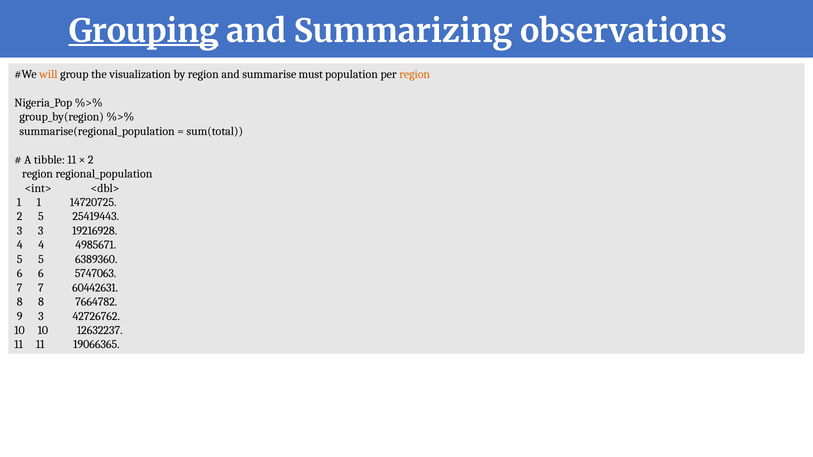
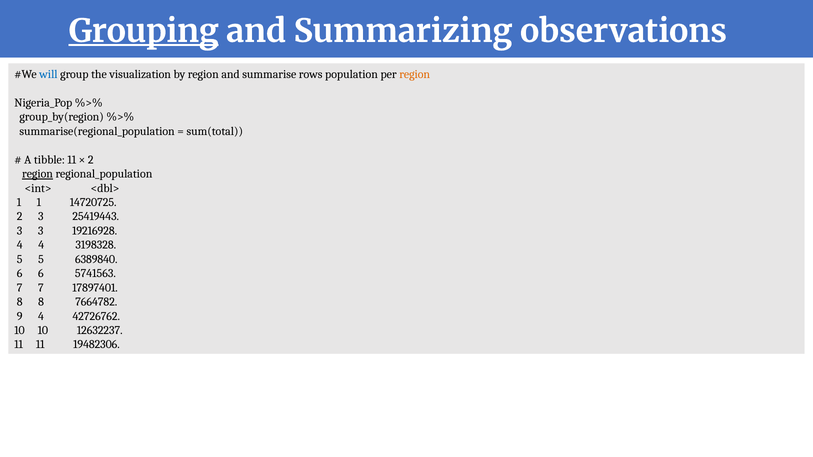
will colour: orange -> blue
must: must -> rows
region at (38, 174) underline: none -> present
2 5: 5 -> 3
4985671: 4985671 -> 3198328
6389360: 6389360 -> 6389840
5747063: 5747063 -> 5741563
60442631: 60442631 -> 17897401
9 3: 3 -> 4
19066365: 19066365 -> 19482306
